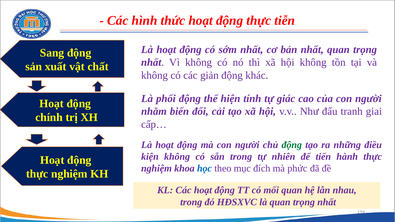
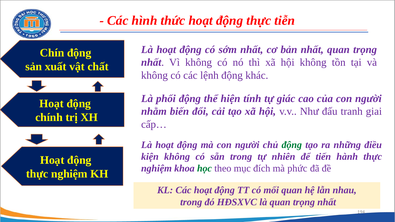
Sang: Sang -> Chín
giản: giản -> lệnh
học colour: blue -> green
